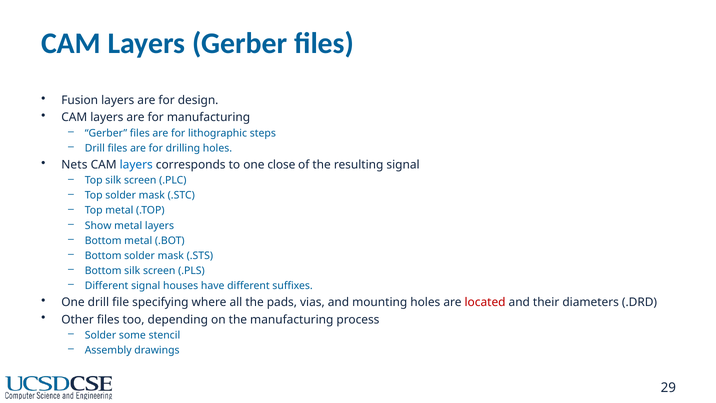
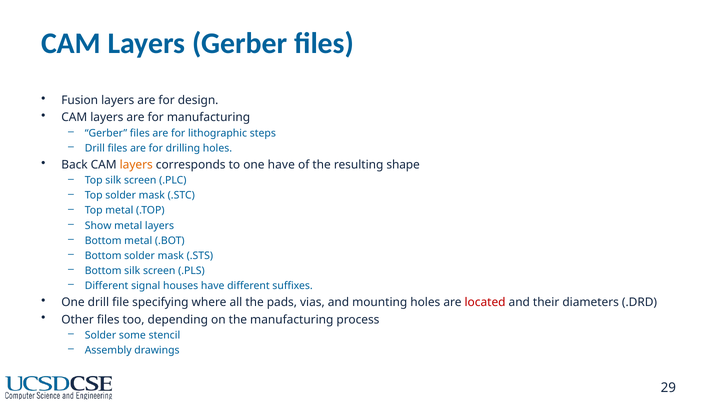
Nets: Nets -> Back
layers at (136, 165) colour: blue -> orange
one close: close -> have
resulting signal: signal -> shape
